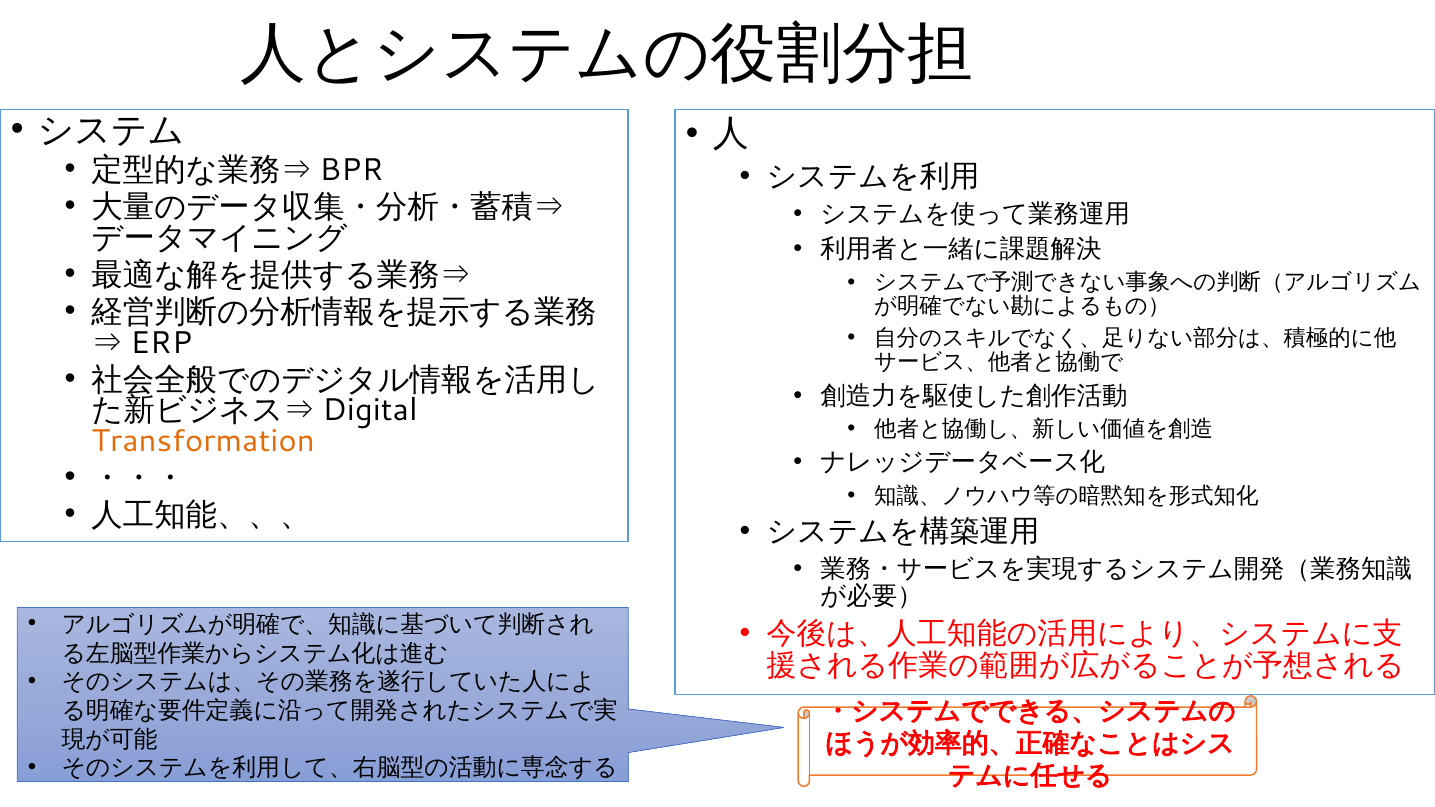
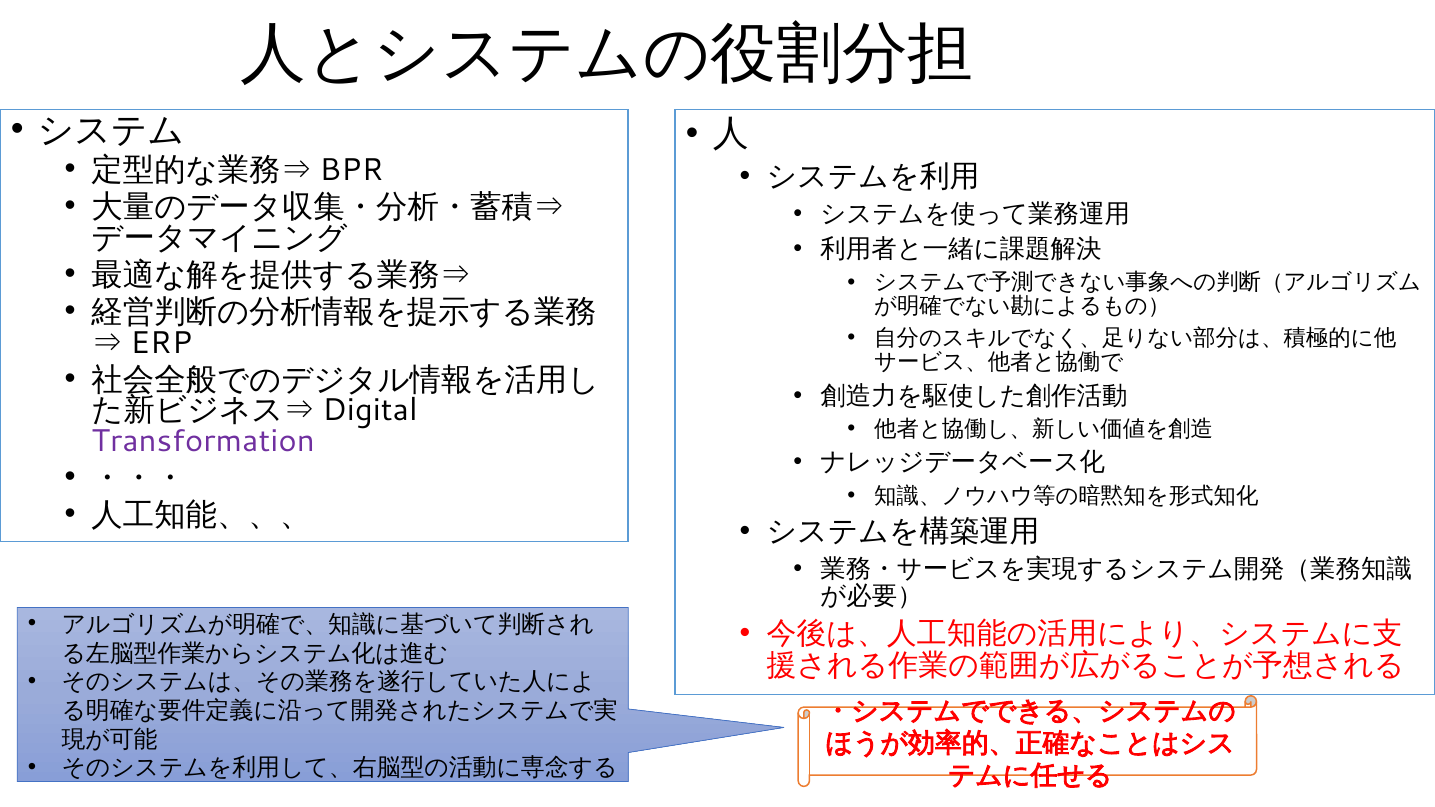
Transformation colour: orange -> purple
